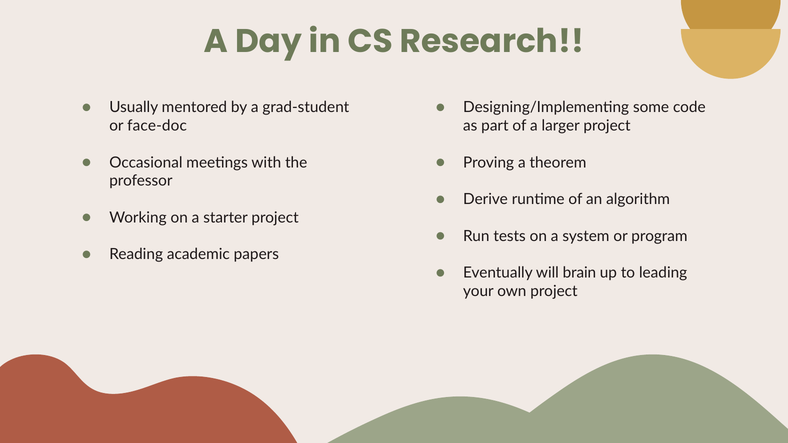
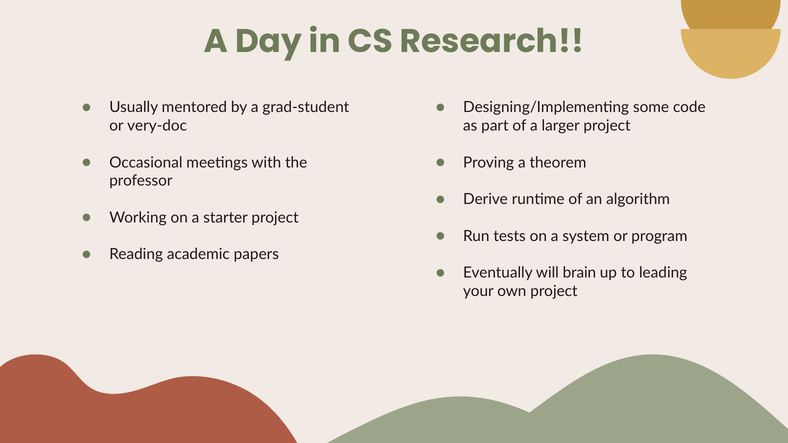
face-doc: face-doc -> very-doc
